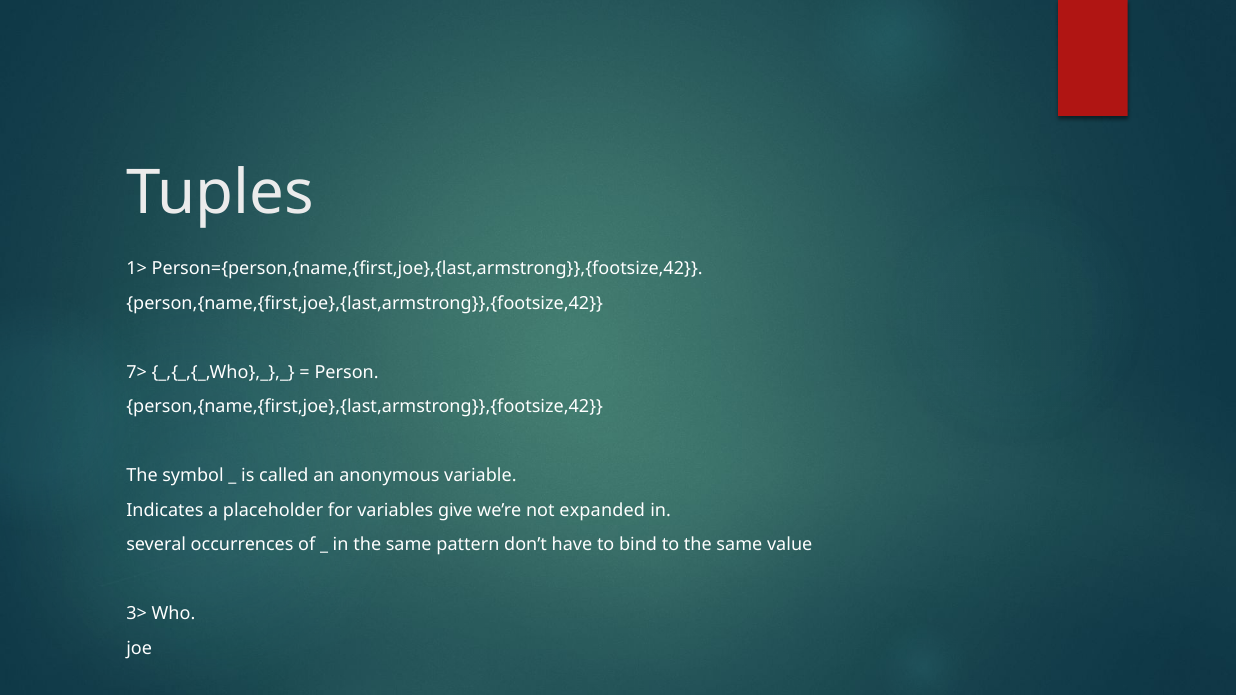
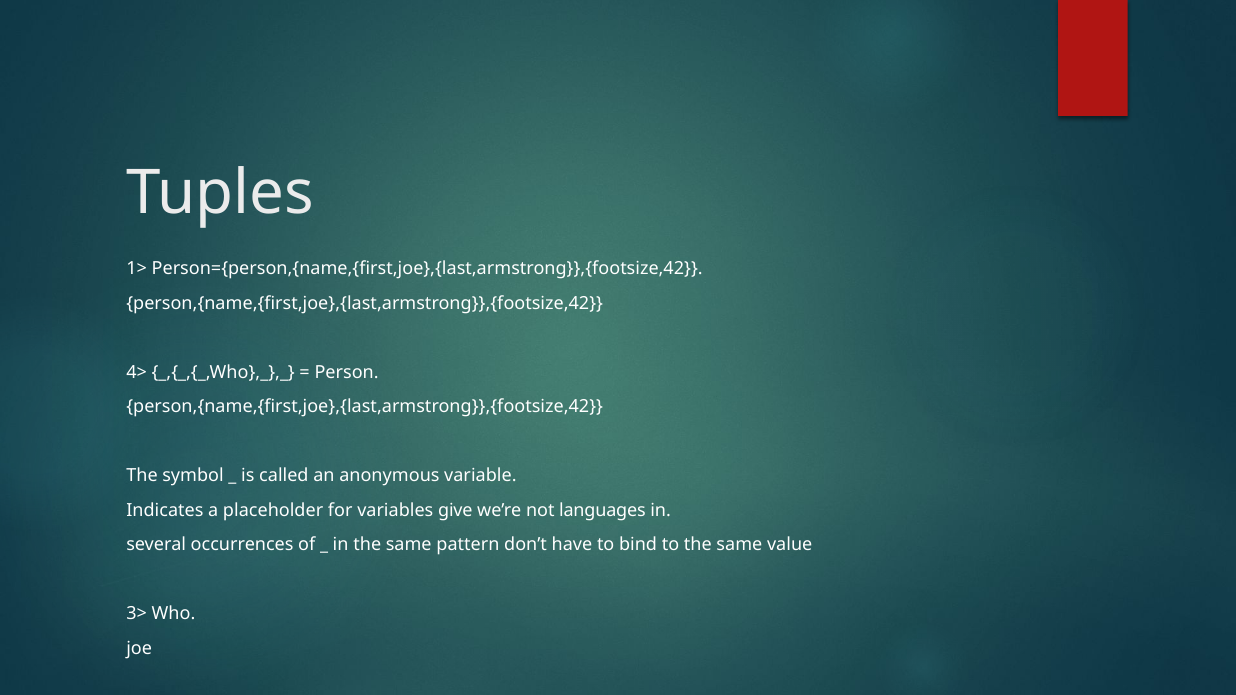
7>: 7> -> 4>
expanded: expanded -> languages
